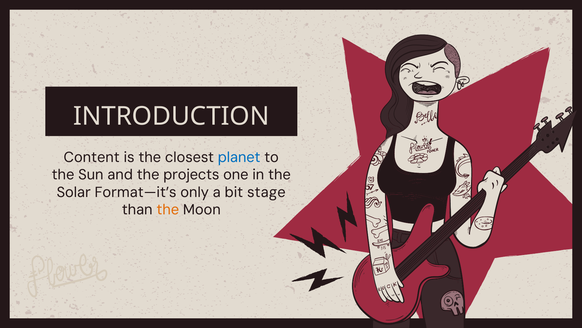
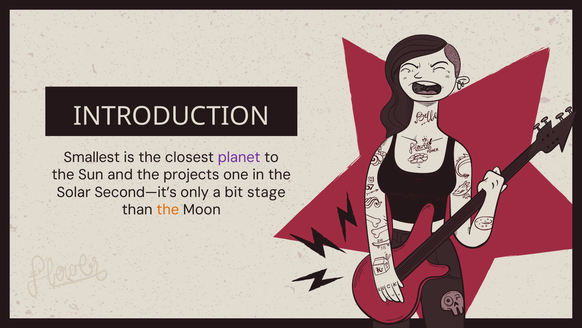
Content: Content -> Smallest
planet colour: blue -> purple
Format—it’s: Format—it’s -> Second—it’s
